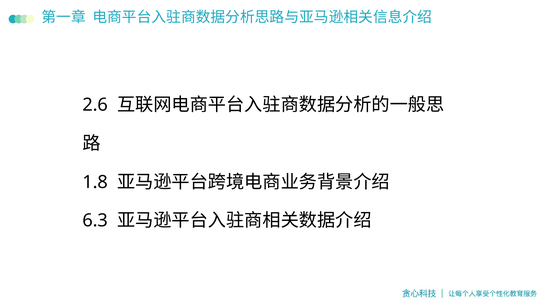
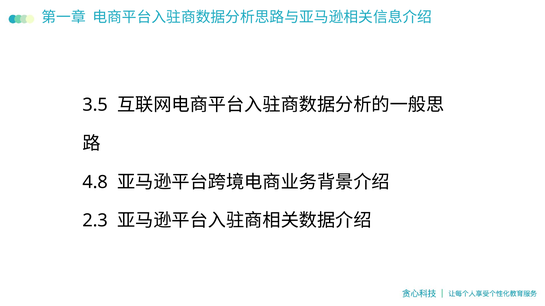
2.6: 2.6 -> 3.5
1.8: 1.8 -> 4.8
6.3: 6.3 -> 2.3
